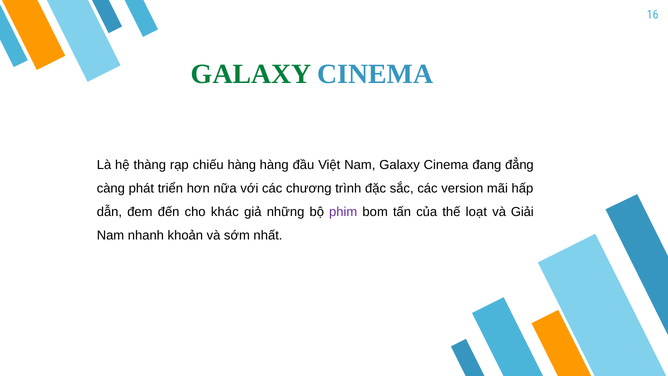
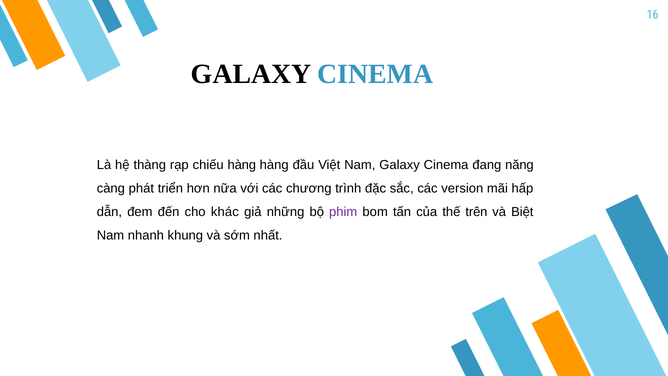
GALAXY at (251, 74) colour: green -> black
đẳng: đẳng -> năng
loạt: loạt -> trên
Giải: Giải -> Biệt
khoản: khoản -> khung
